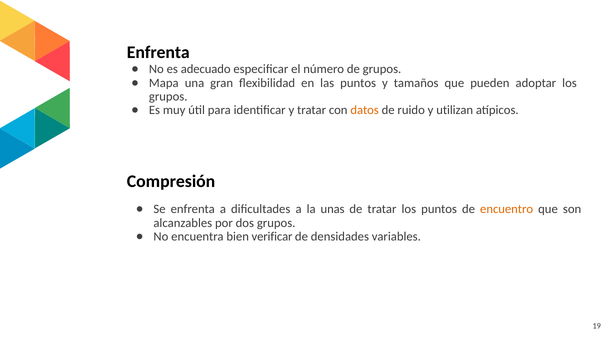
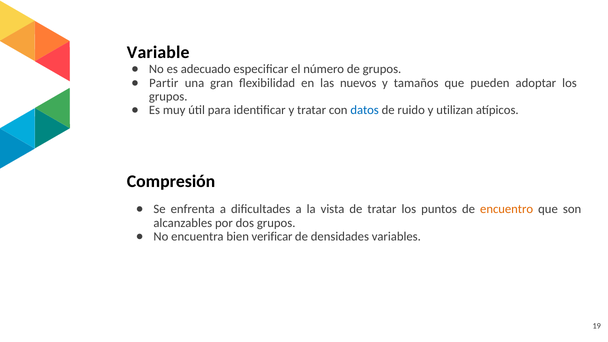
Enfrenta at (158, 52): Enfrenta -> Variable
Mapa: Mapa -> Partir
las puntos: puntos -> nuevos
datos colour: orange -> blue
unas: unas -> vista
